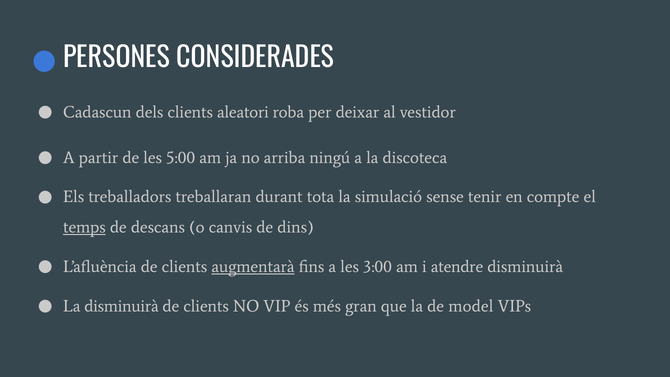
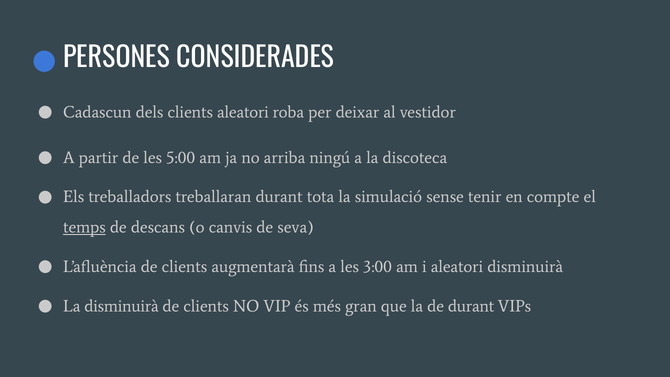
dins: dins -> seva
augmentarà underline: present -> none
i atendre: atendre -> aleatori
de model: model -> durant
